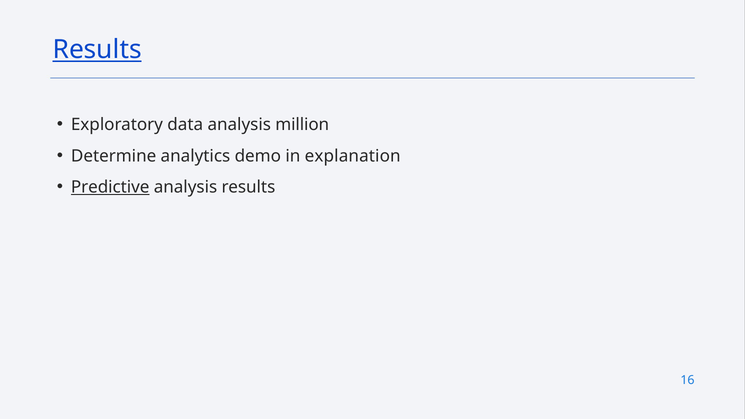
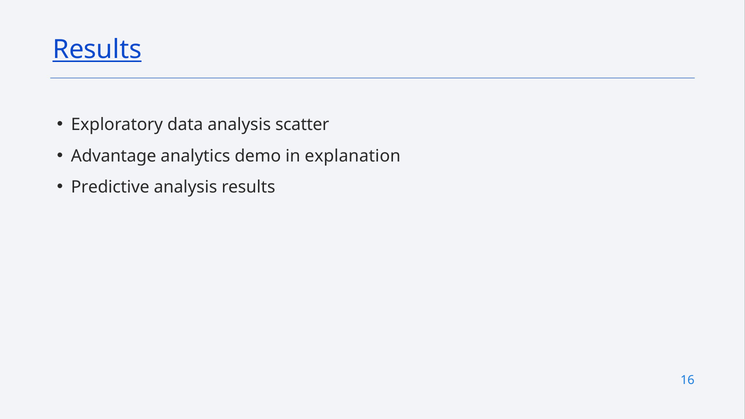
million: million -> scatter
Determine: Determine -> Advantage
Predictive underline: present -> none
